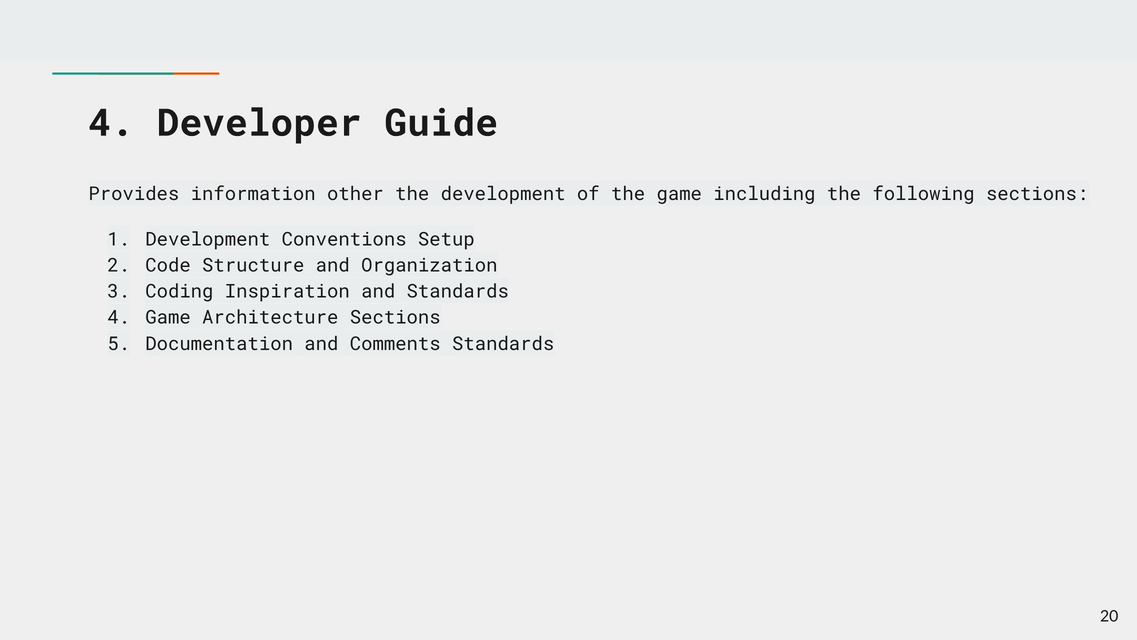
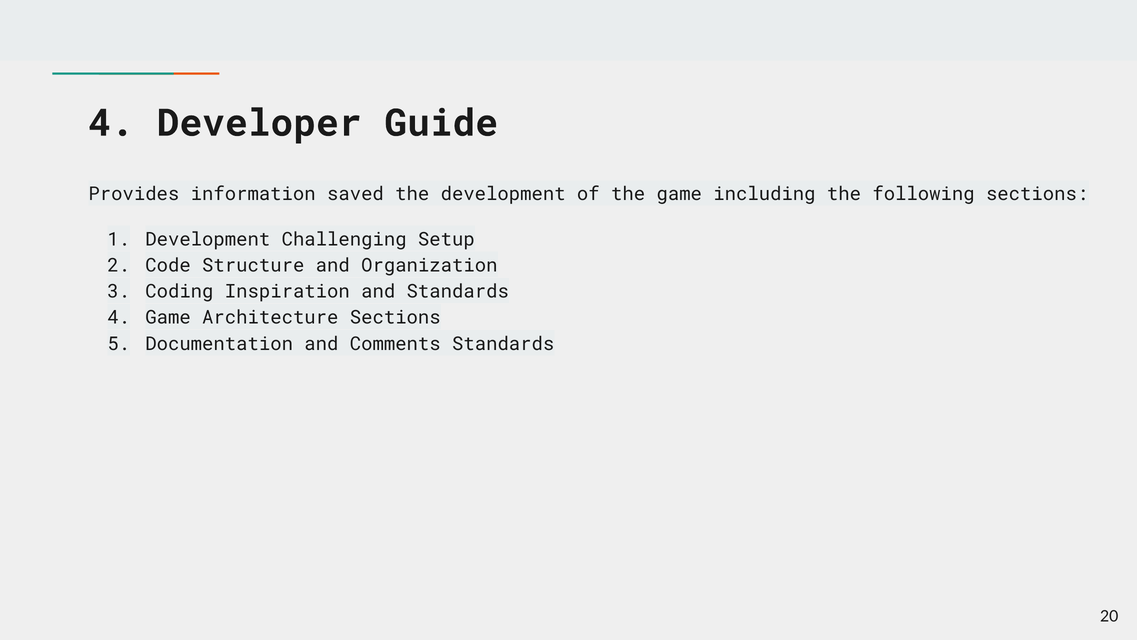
other: other -> saved
Conventions: Conventions -> Challenging
